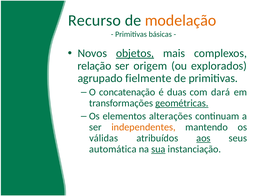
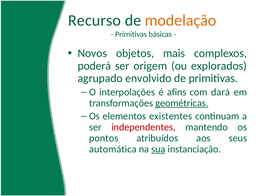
objetos underline: present -> none
relação: relação -> poderá
fielmente: fielmente -> envolvido
concatenação: concatenação -> interpolações
duas: duas -> afins
alterações: alterações -> existentes
independentes colour: orange -> red
válidas: válidas -> pontos
aos underline: present -> none
